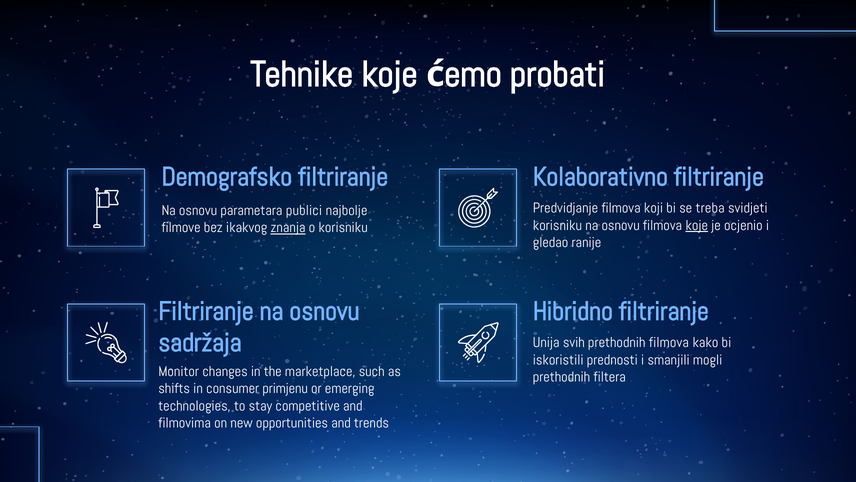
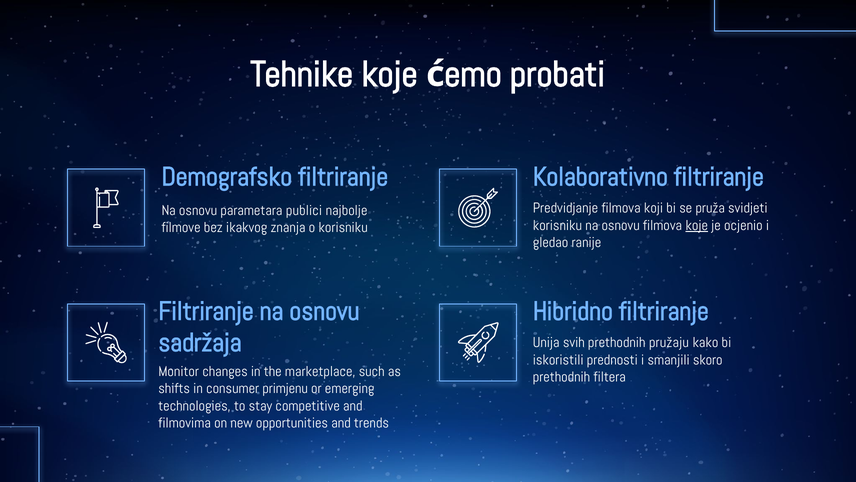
treba: treba -> pruža
znanja underline: present -> none
prethodnih filmova: filmova -> pružaju
mogli: mogli -> skoro
